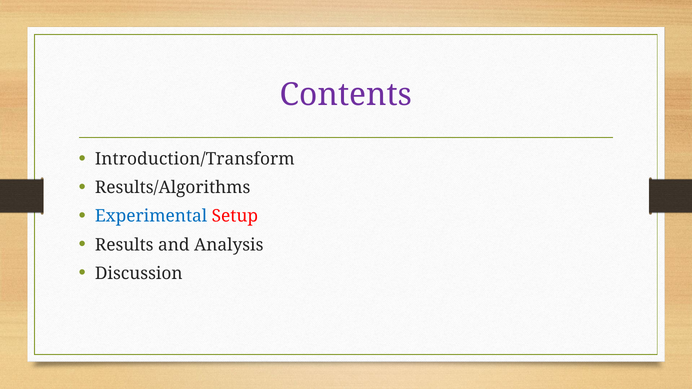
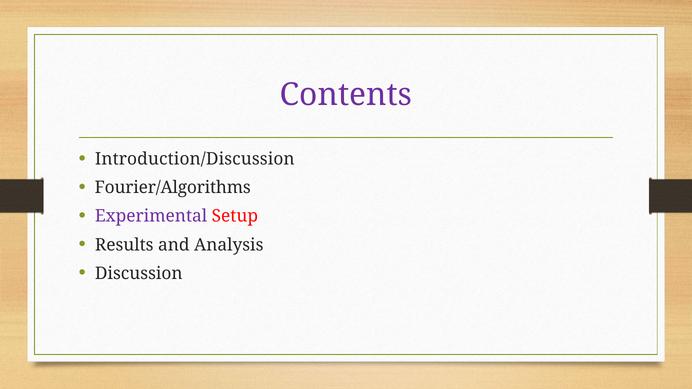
Introduction/Transform: Introduction/Transform -> Introduction/Discussion
Results/Algorithms: Results/Algorithms -> Fourier/Algorithms
Experimental colour: blue -> purple
